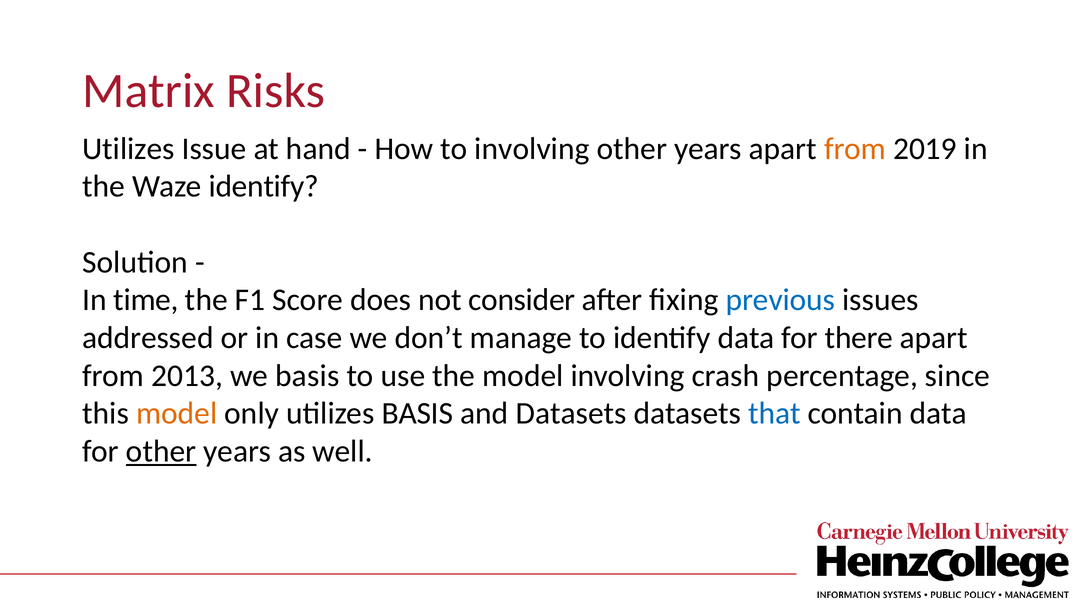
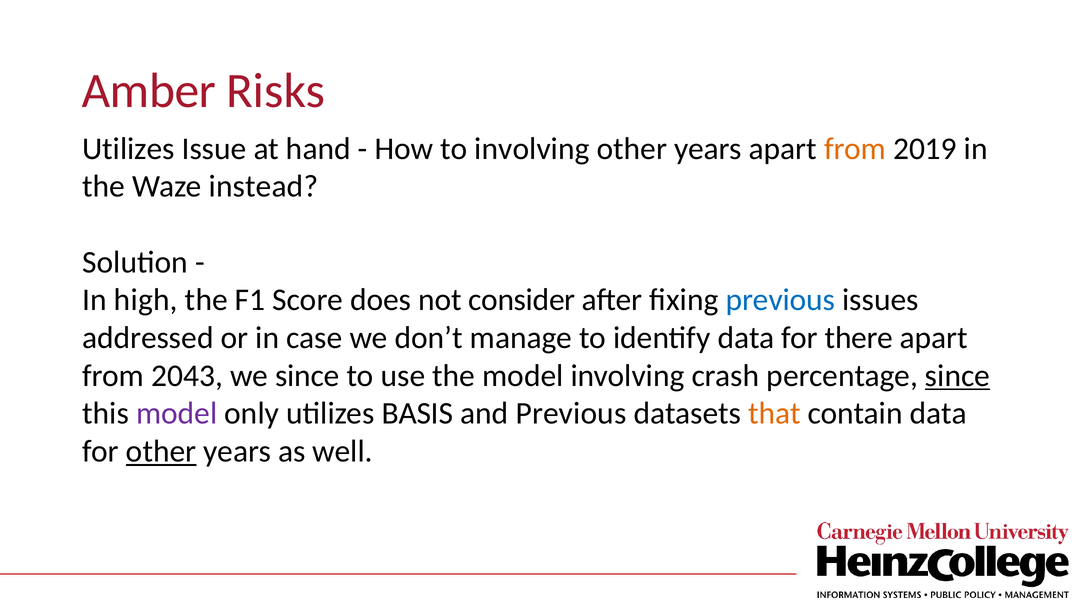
Matrix: Matrix -> Amber
Waze identify: identify -> instead
time: time -> high
2013: 2013 -> 2043
we basis: basis -> since
since at (958, 376) underline: none -> present
model at (177, 414) colour: orange -> purple
and Datasets: Datasets -> Previous
that colour: blue -> orange
